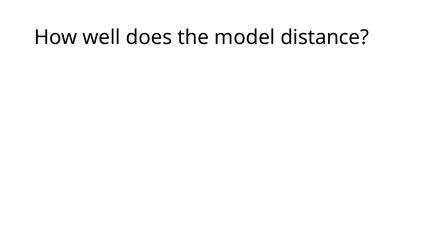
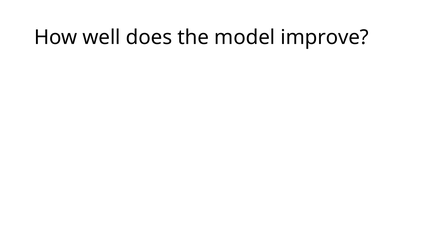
distance: distance -> improve
